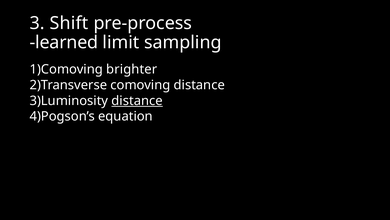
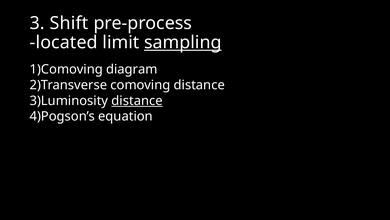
learned: learned -> located
sampling underline: none -> present
brighter: brighter -> diagram
